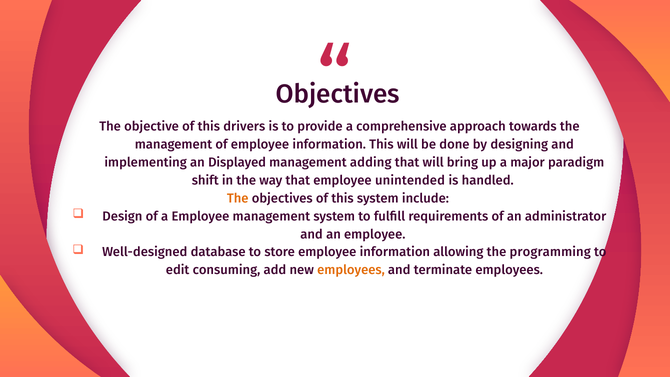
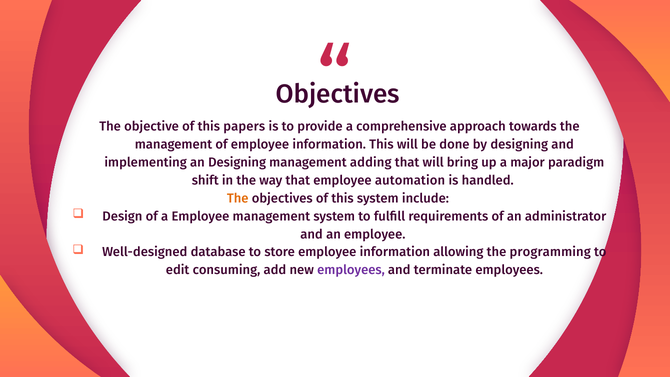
drivers: drivers -> papers
an Displayed: Displayed -> Designing
unintended: unintended -> automation
employees at (351, 270) colour: orange -> purple
